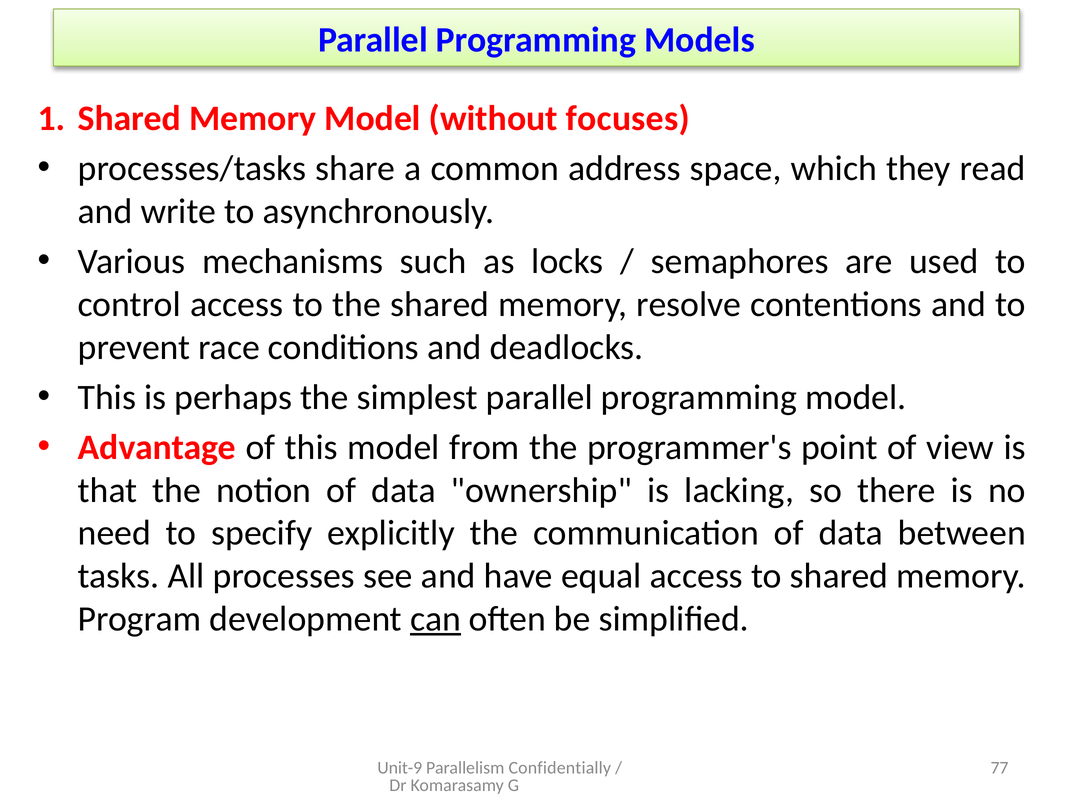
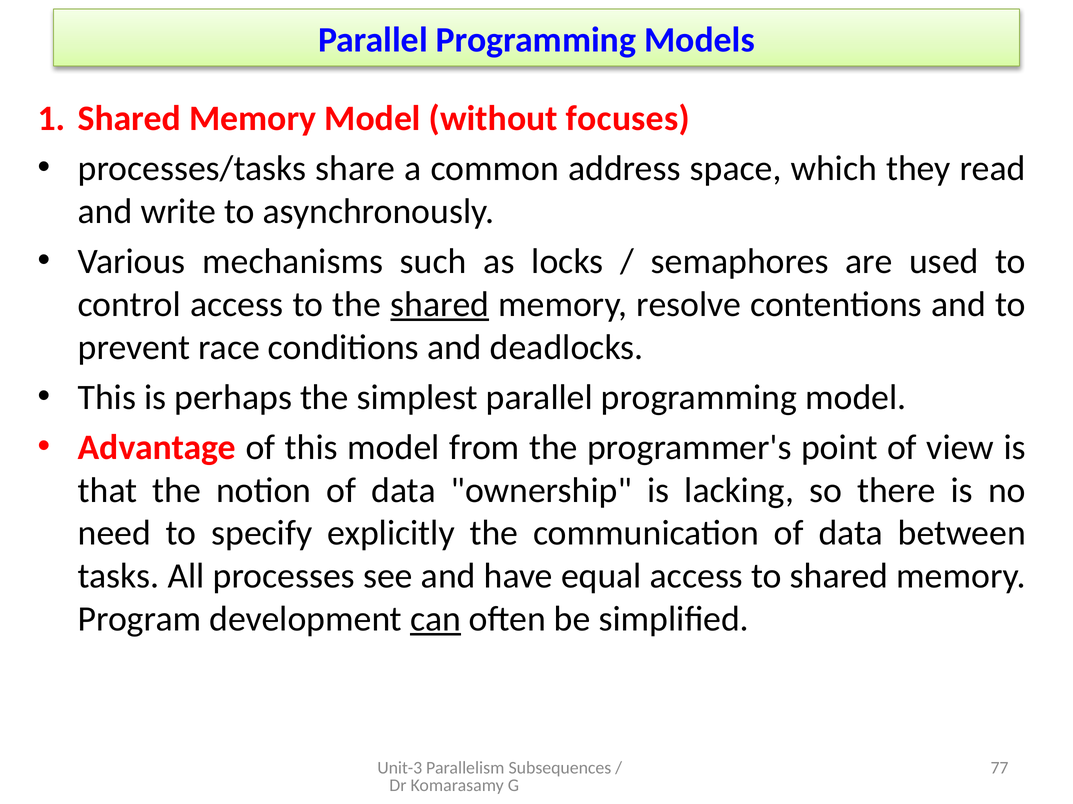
shared at (440, 305) underline: none -> present
Unit-9: Unit-9 -> Unit-3
Confidentially: Confidentially -> Subsequences
